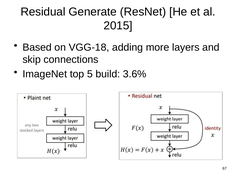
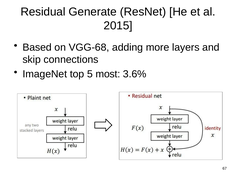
VGG-18: VGG-18 -> VGG-68
build: build -> most
